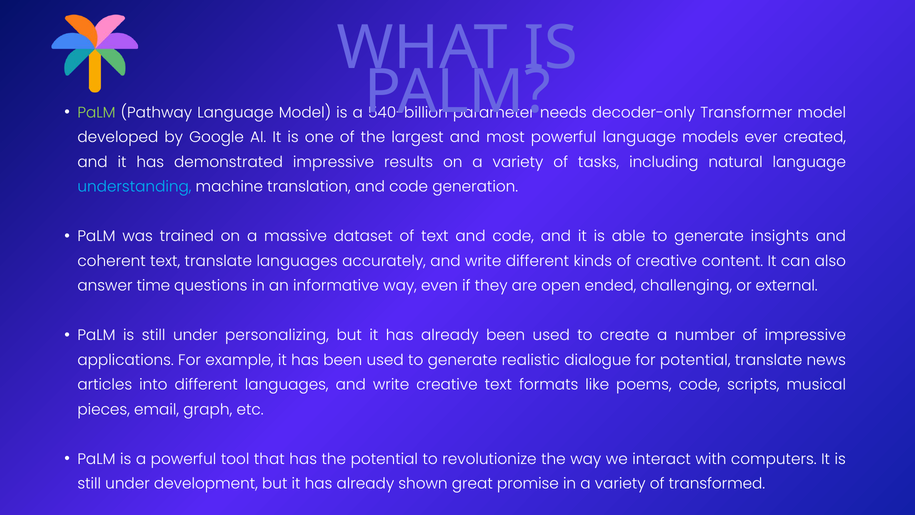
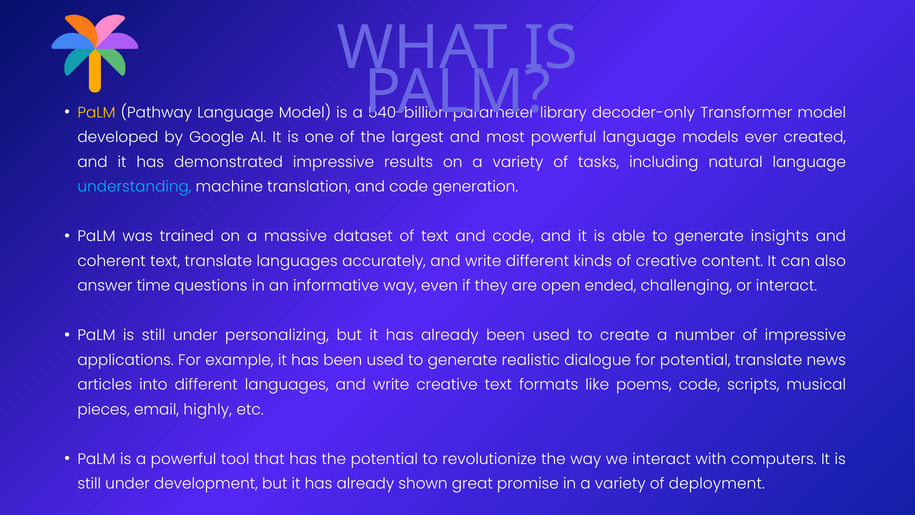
PaLM at (96, 113) colour: light green -> yellow
needs: needs -> library
or external: external -> interact
graph: graph -> highly
transformed: transformed -> deployment
